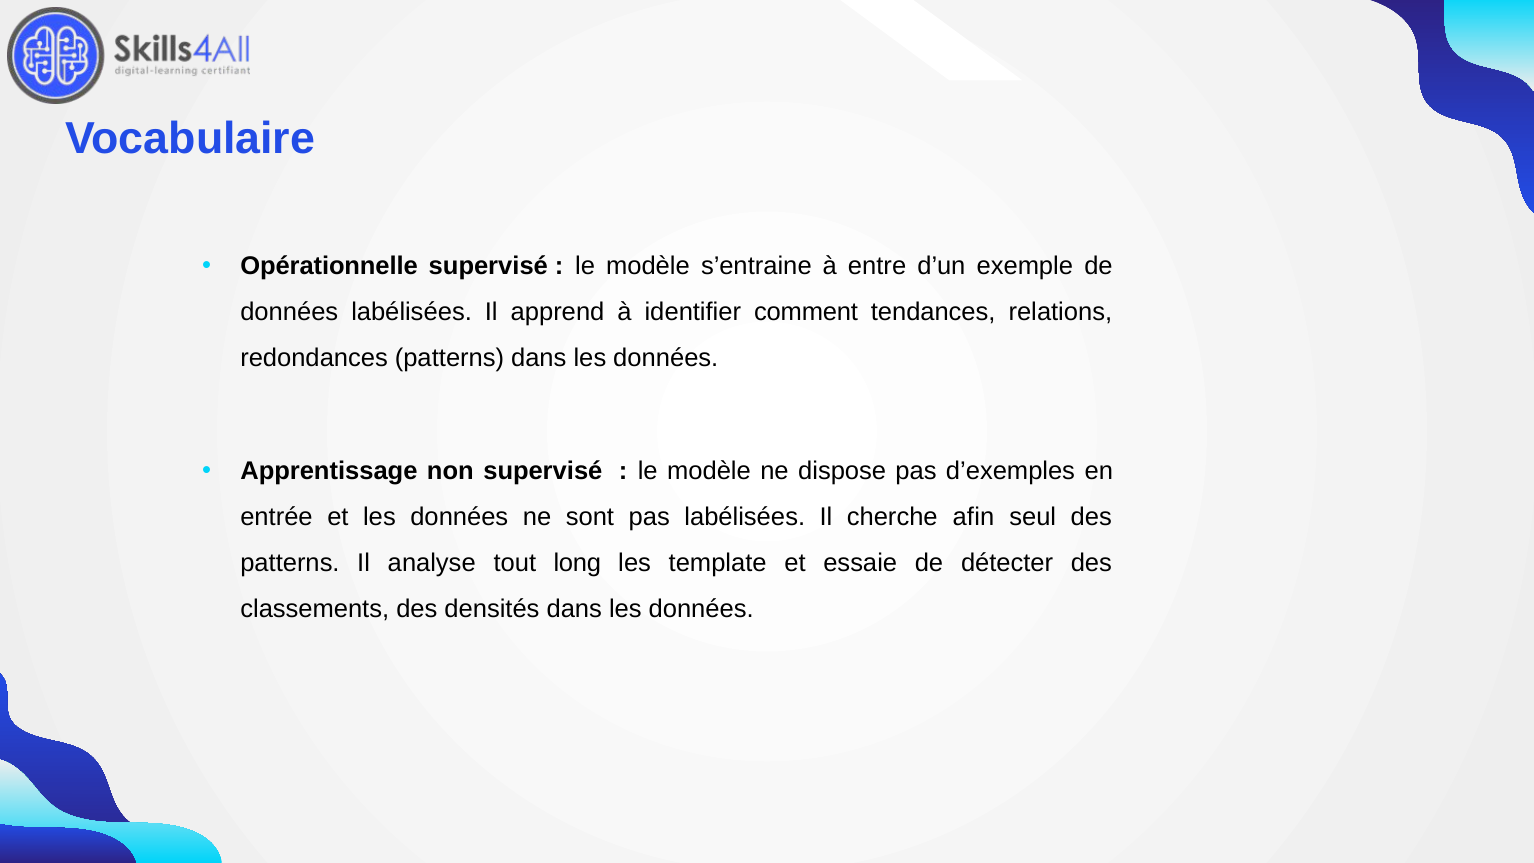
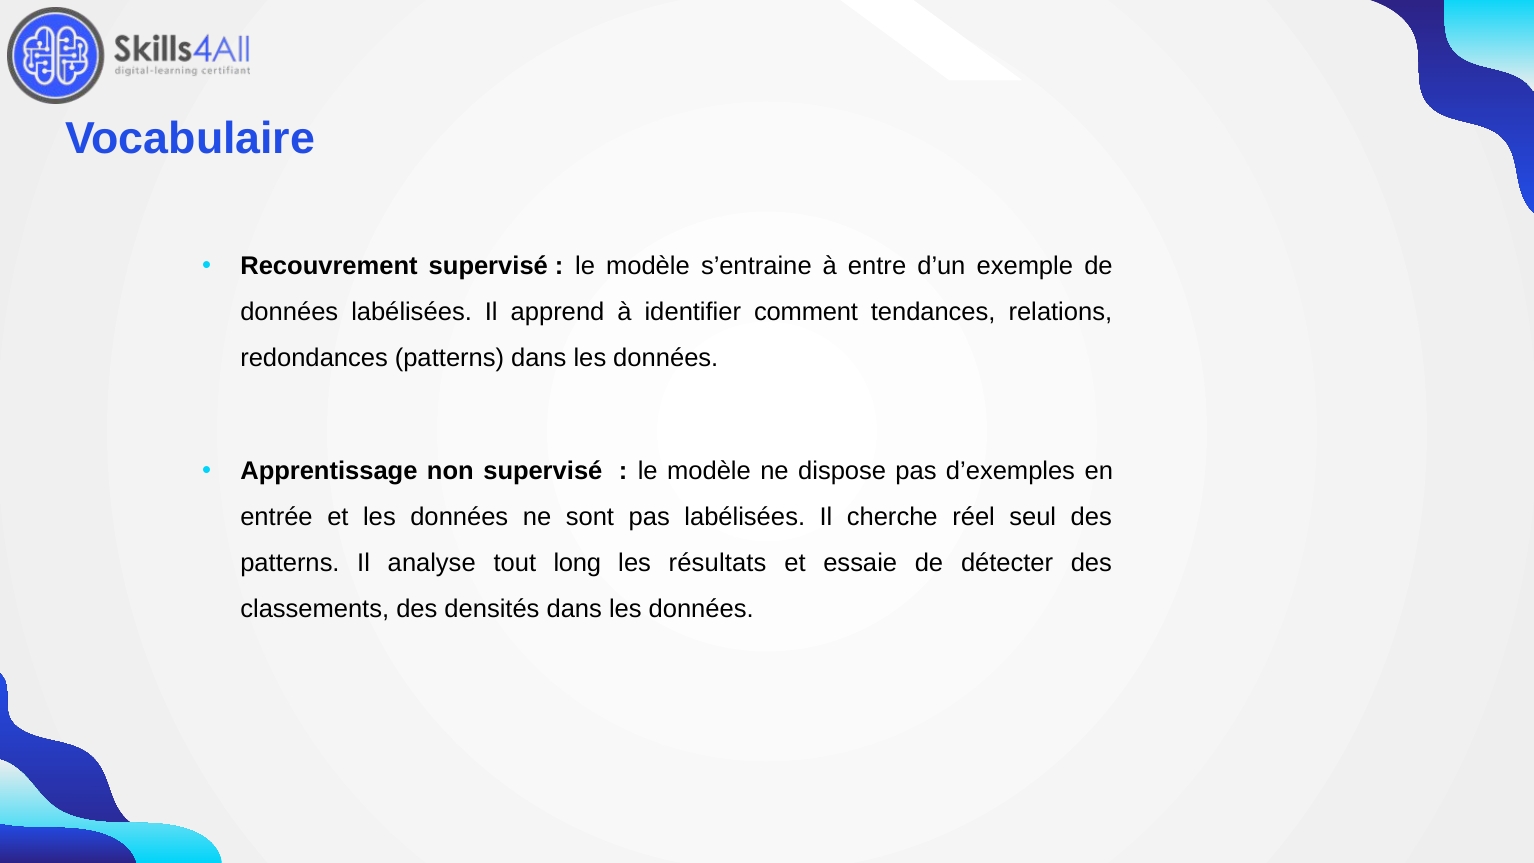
Opérationnelle: Opérationnelle -> Recouvrement
afin: afin -> réel
template: template -> résultats
